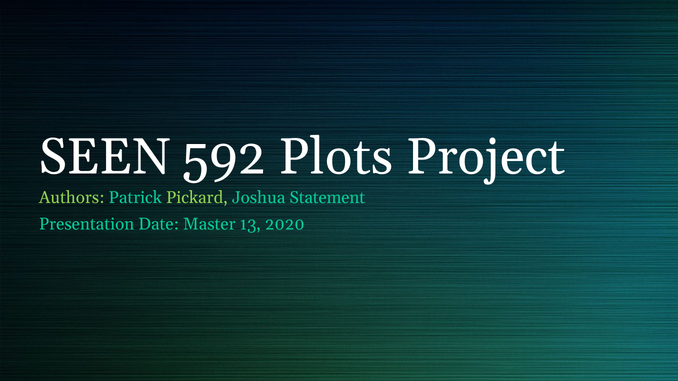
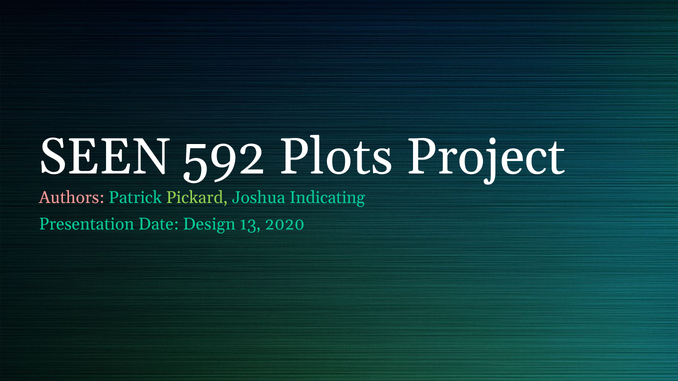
Authors colour: light green -> pink
Statement: Statement -> Indicating
Master: Master -> Design
